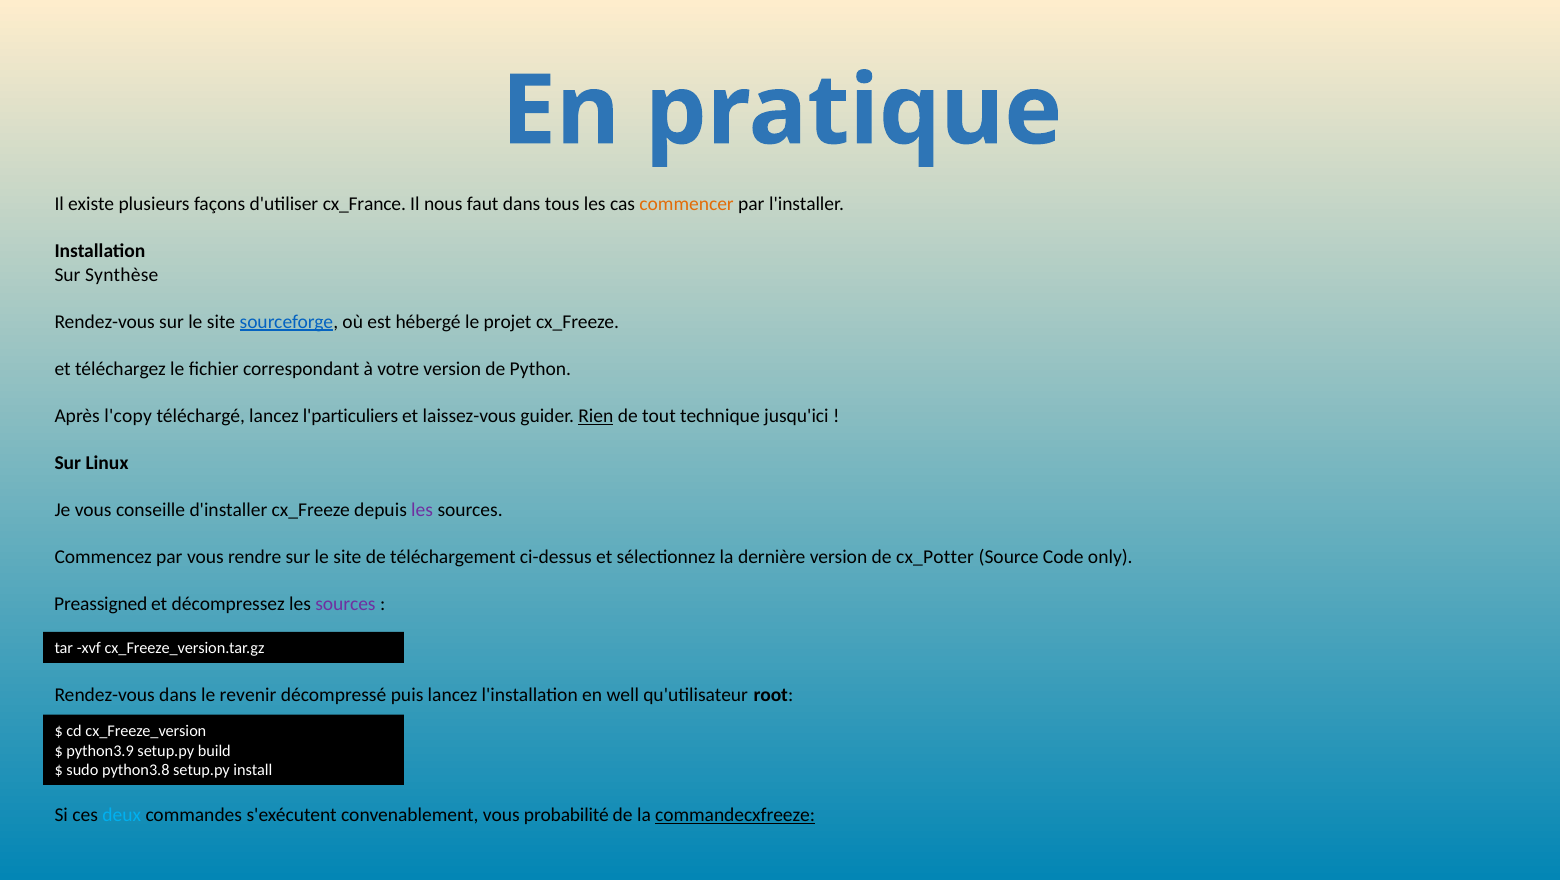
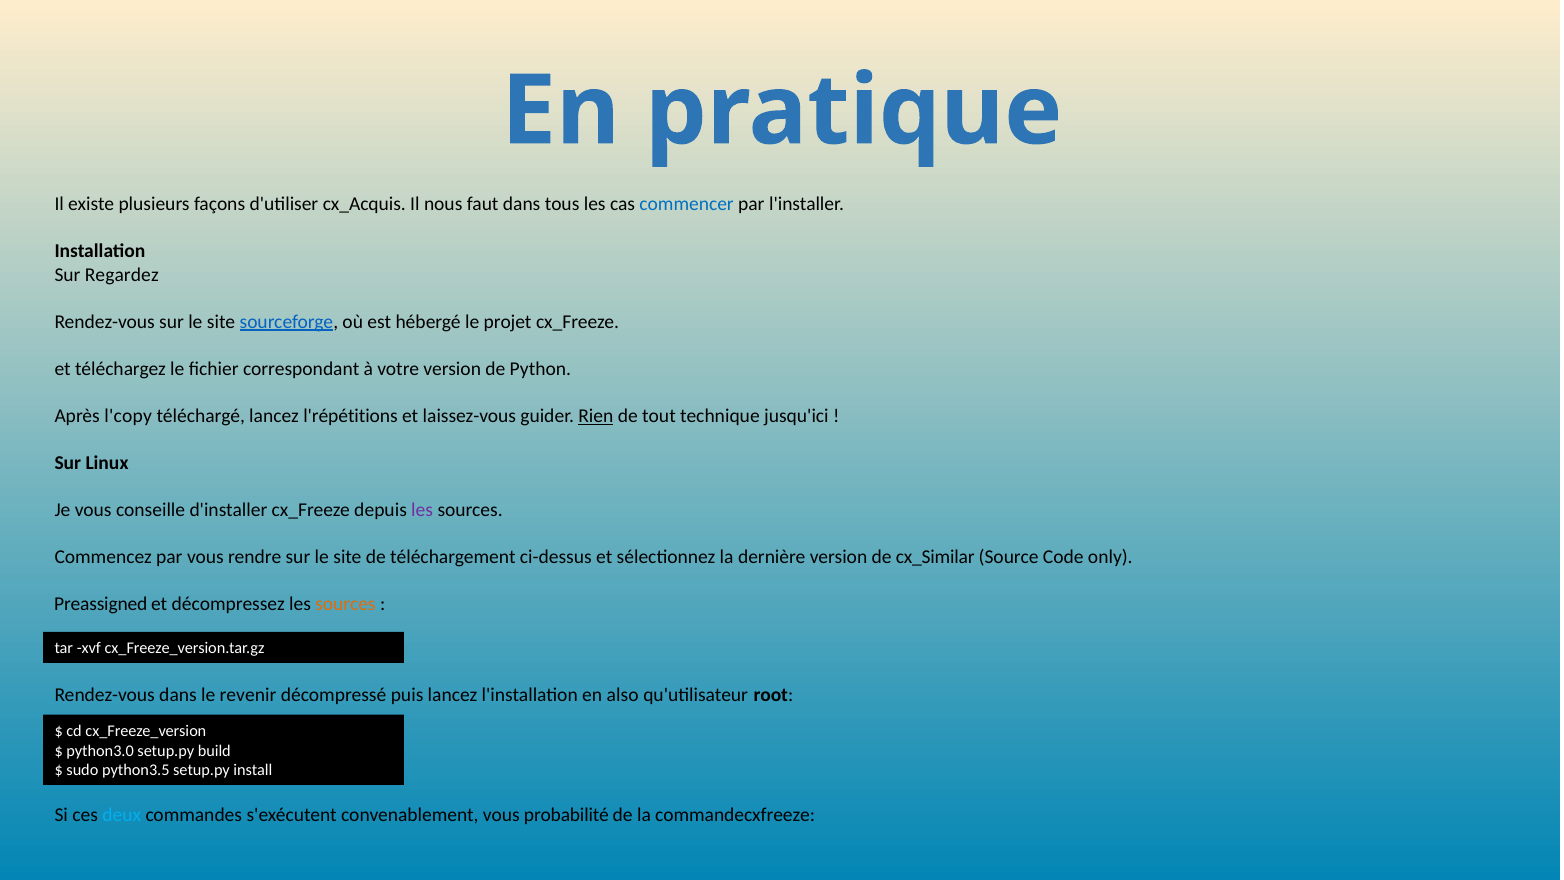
cx_France: cx_France -> cx_Acquis
commencer colour: orange -> blue
Synthèse: Synthèse -> Regardez
l'particuliers: l'particuliers -> l'répétitions
cx_Potter: cx_Potter -> cx_Similar
sources at (345, 604) colour: purple -> orange
well: well -> also
python3.9: python3.9 -> python3.0
python3.8: python3.8 -> python3.5
commandecxfreeze underline: present -> none
